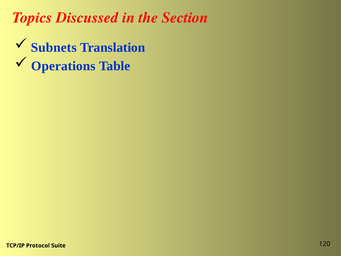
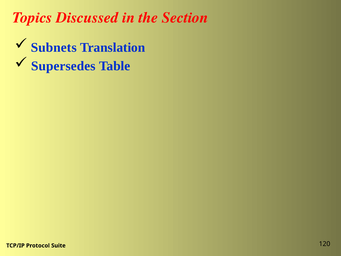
Operations: Operations -> Supersedes
